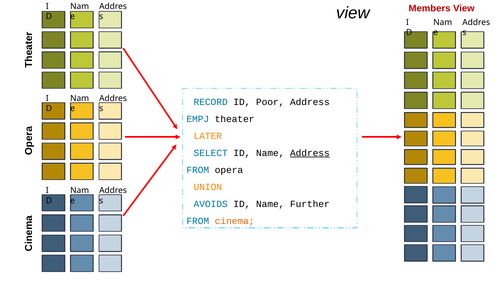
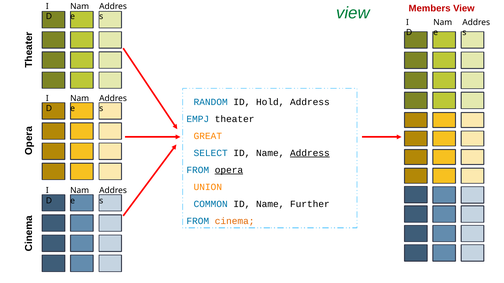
view at (353, 13) colour: black -> green
RECORD: RECORD -> RANDOM
Poor: Poor -> Hold
LATER: LATER -> GREAT
opera underline: none -> present
AVOIDS: AVOIDS -> COMMON
